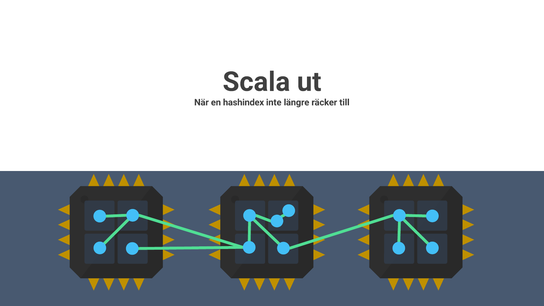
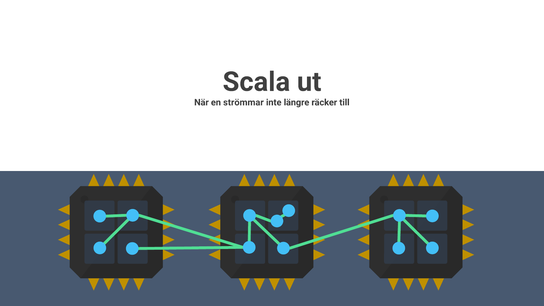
hashindex: hashindex -> strömmar
